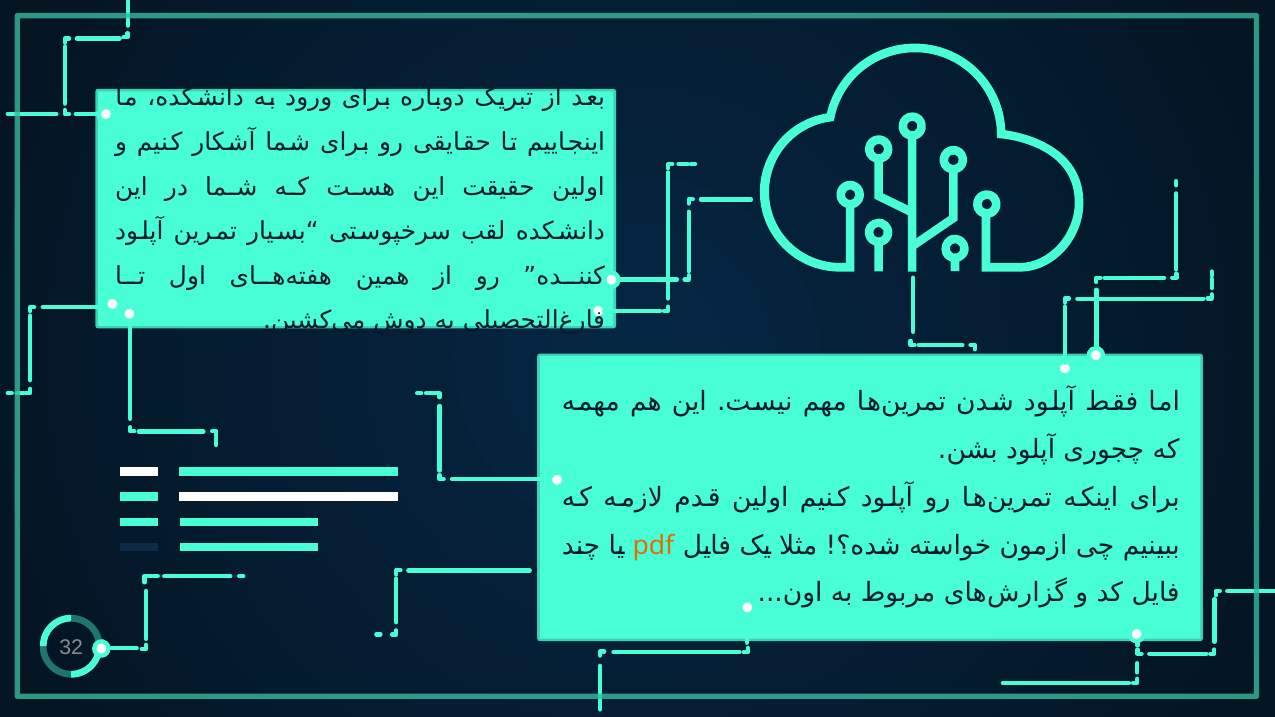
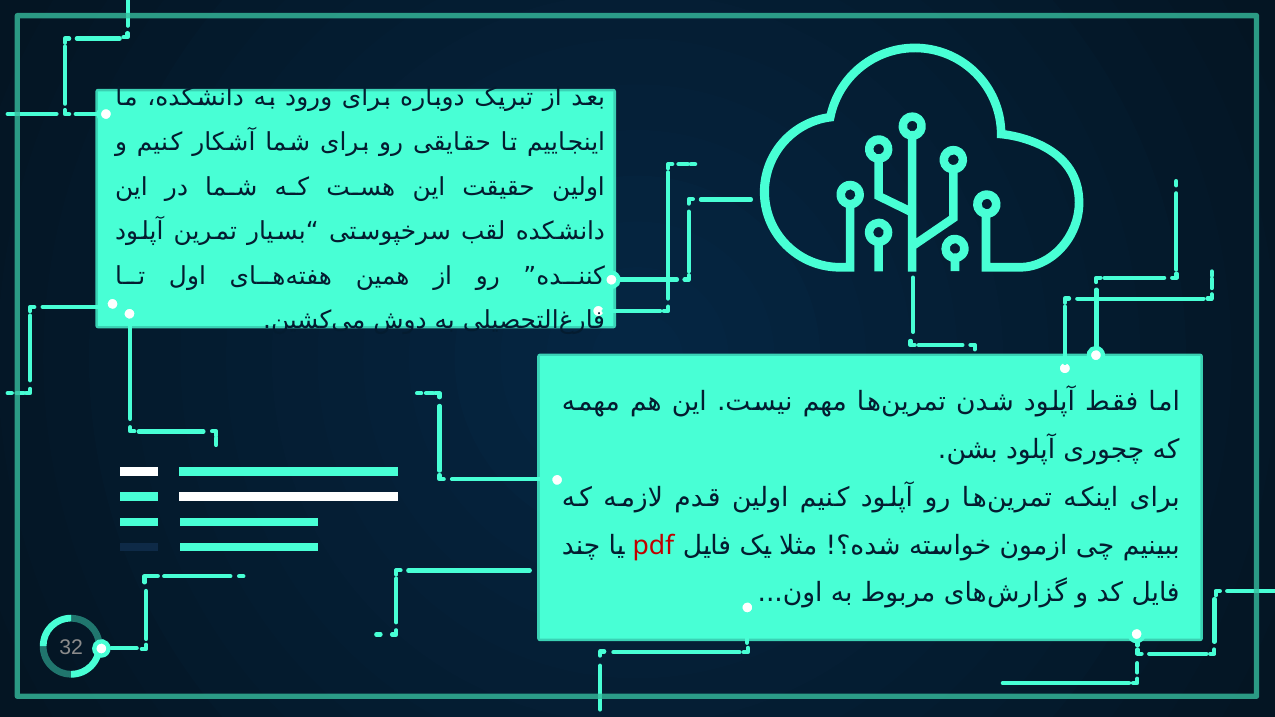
pdf colour: orange -> red
